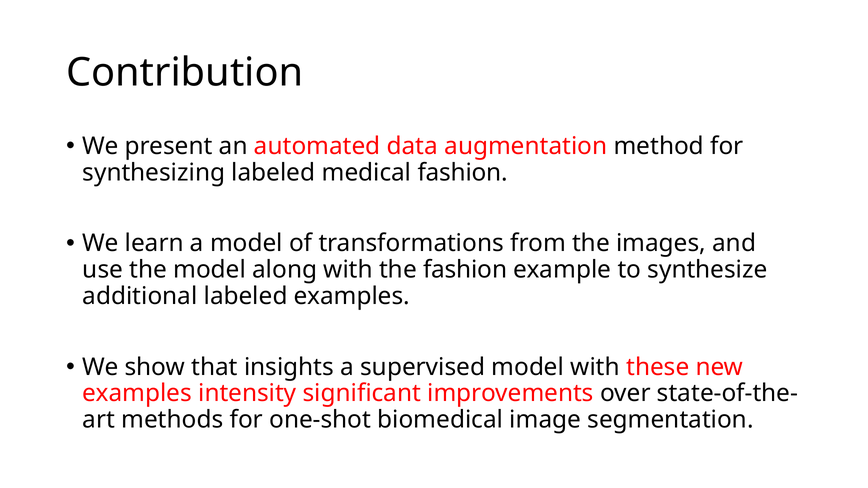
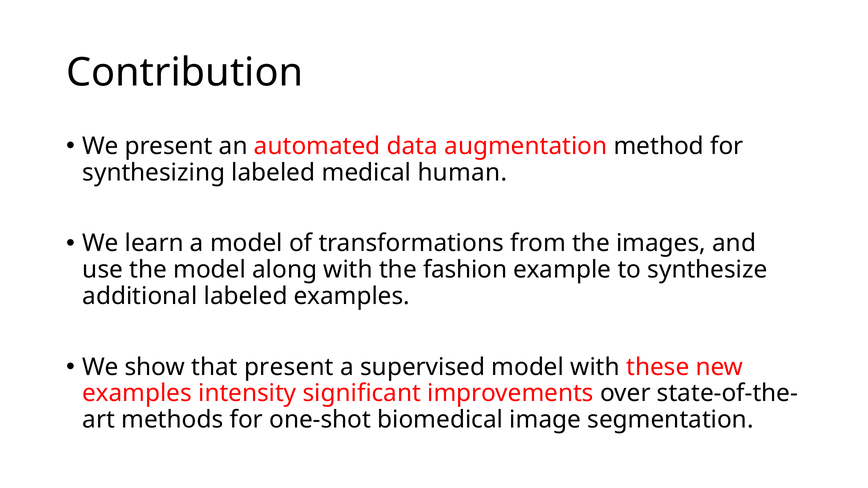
medical fashion: fashion -> human
that insights: insights -> present
